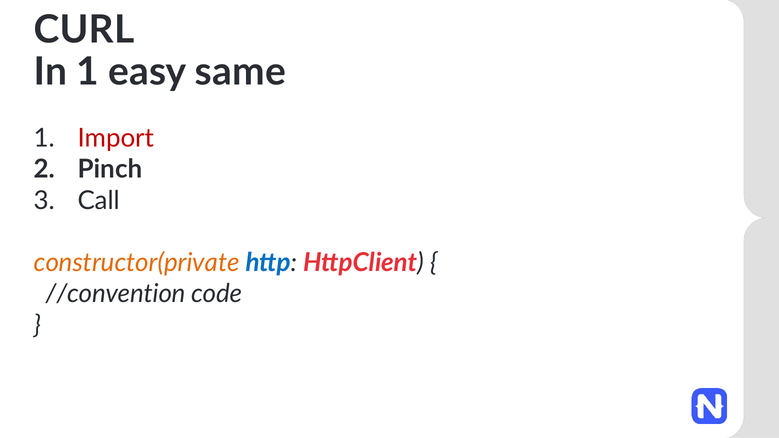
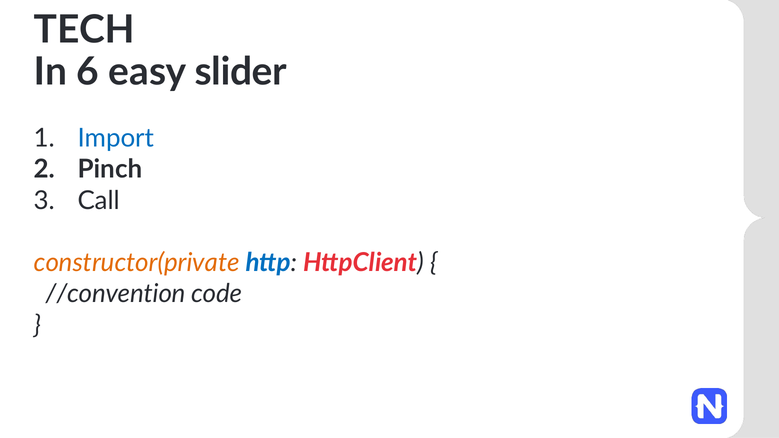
CURL: CURL -> TECH
In 1: 1 -> 6
same: same -> slider
Import colour: red -> blue
